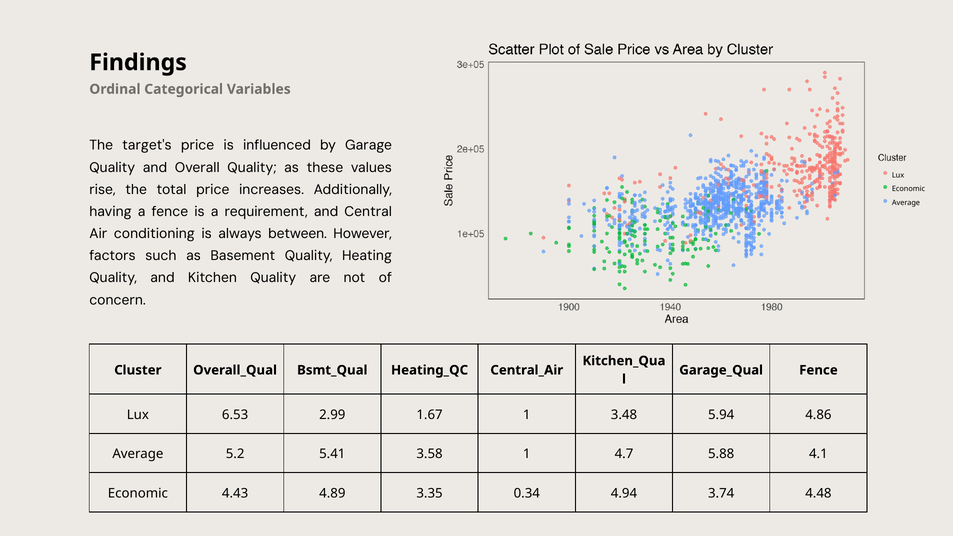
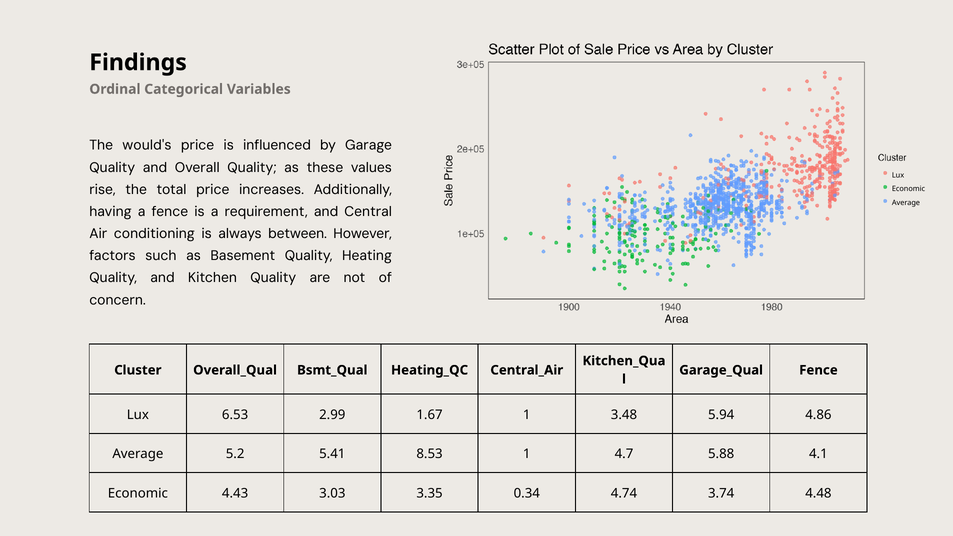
target's: target's -> would's
3.58: 3.58 -> 8.53
4.89: 4.89 -> 3.03
4.94: 4.94 -> 4.74
